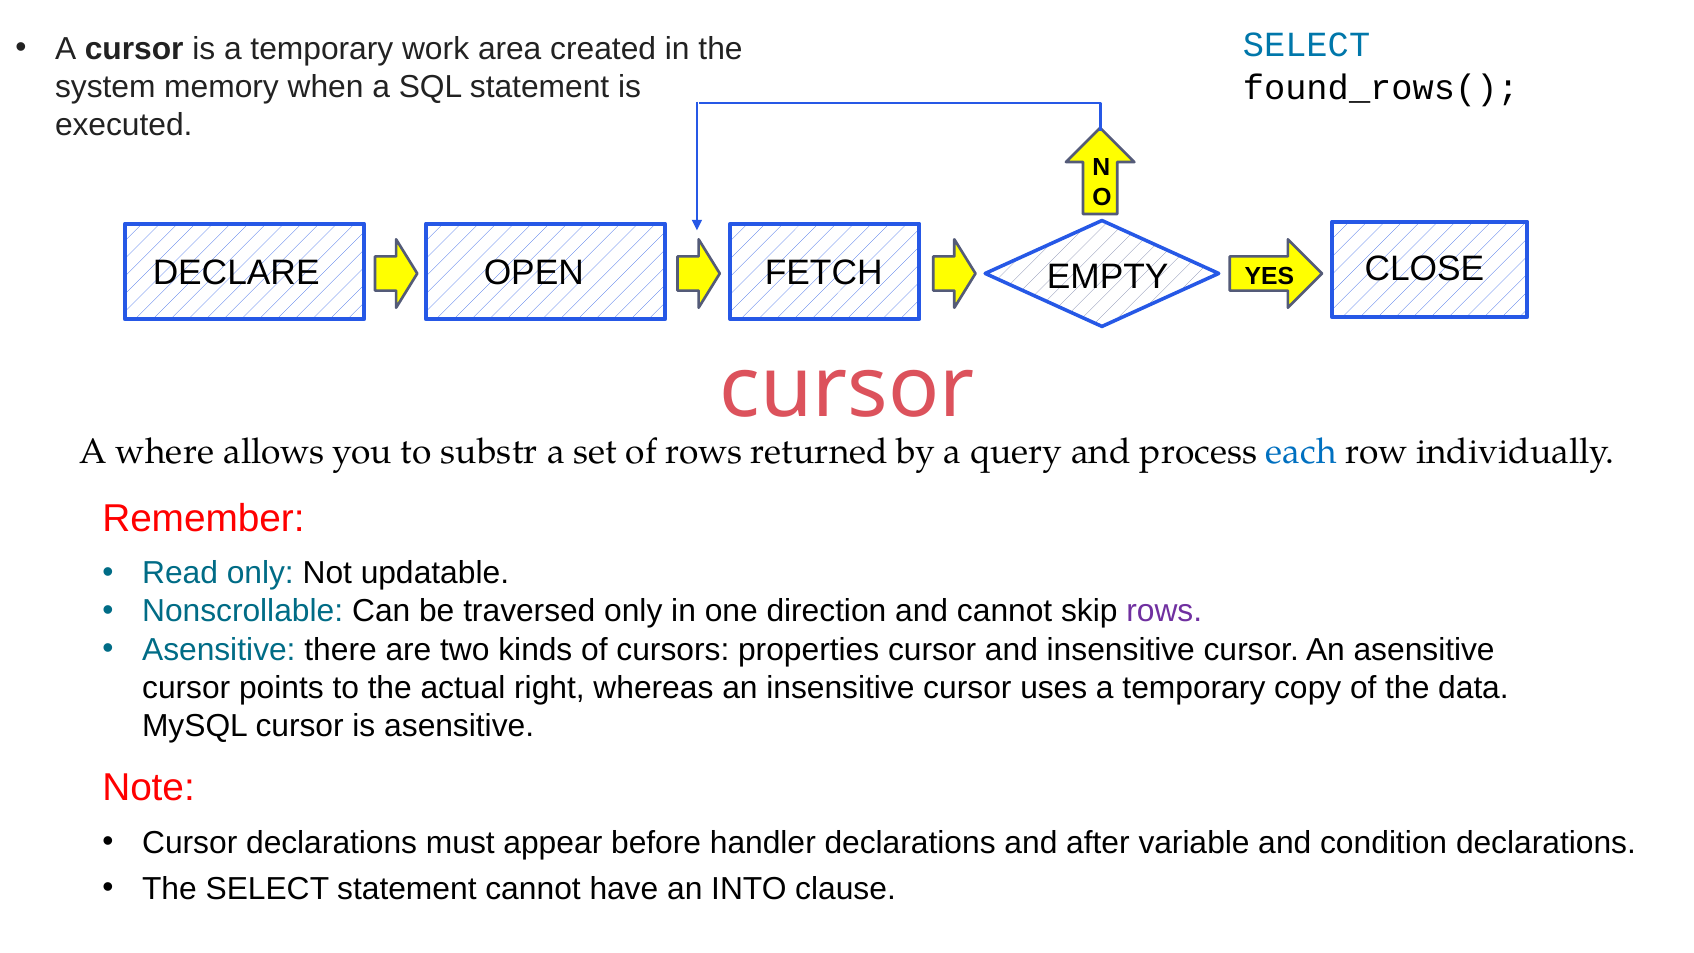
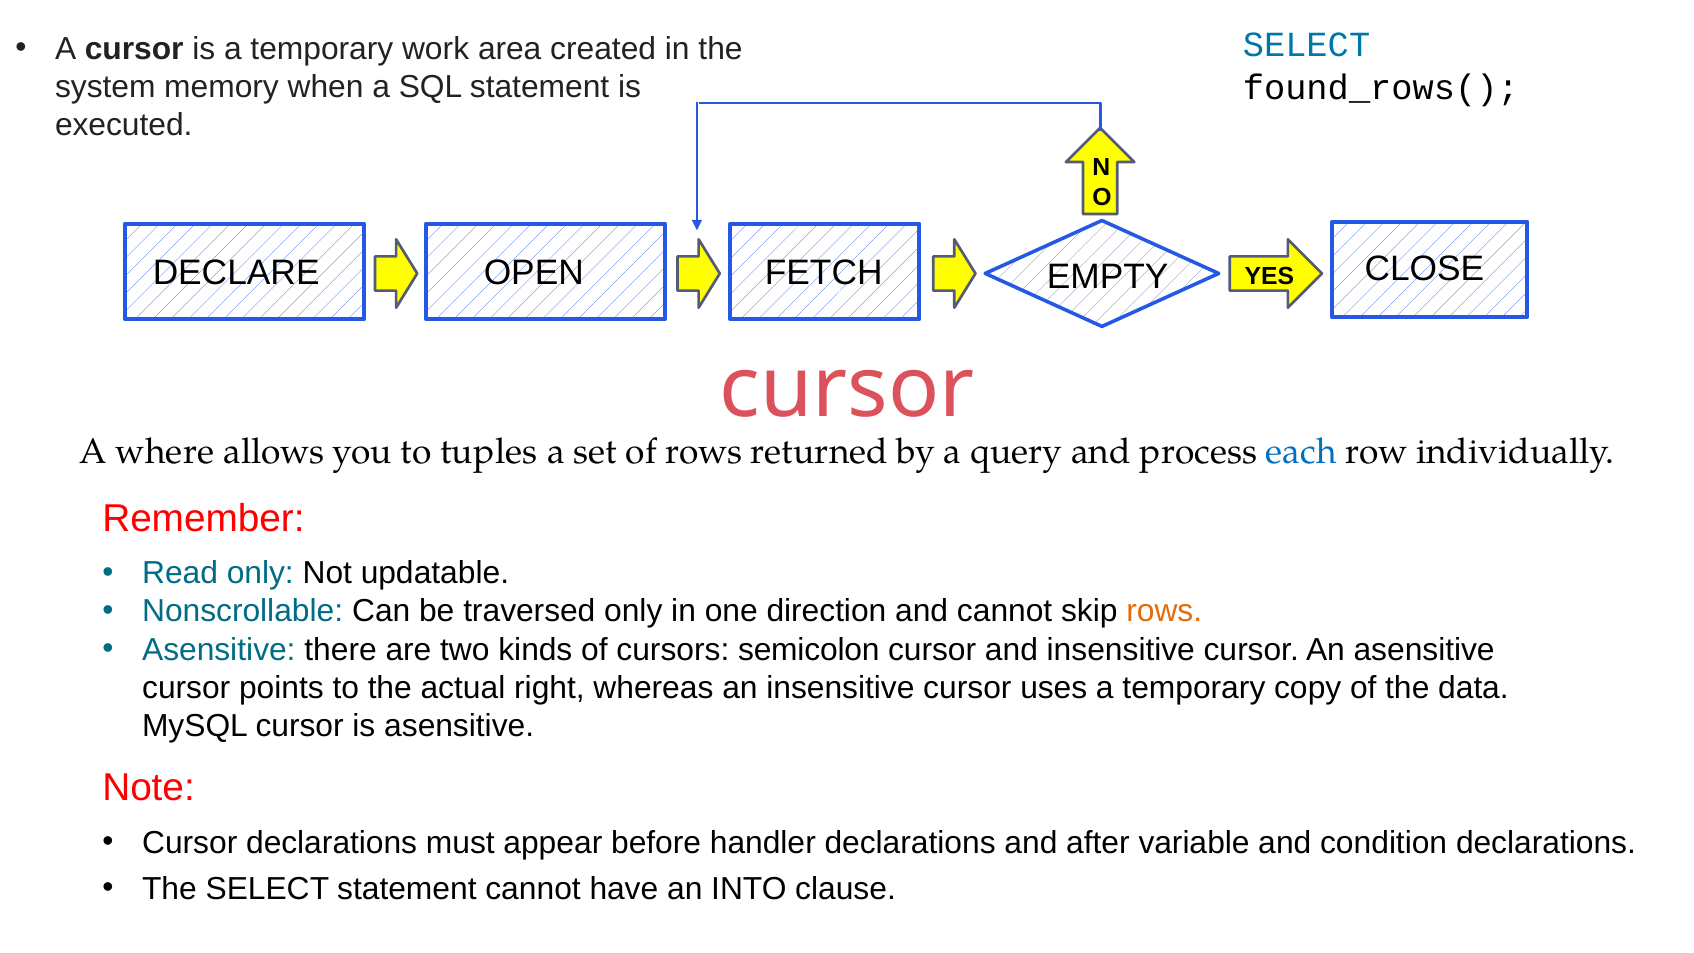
substr: substr -> tuples
rows at (1164, 611) colour: purple -> orange
properties: properties -> semicolon
